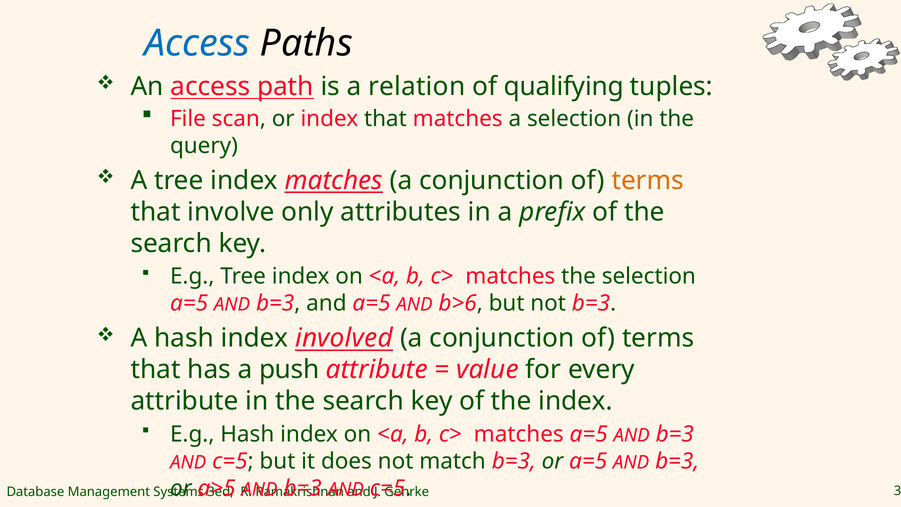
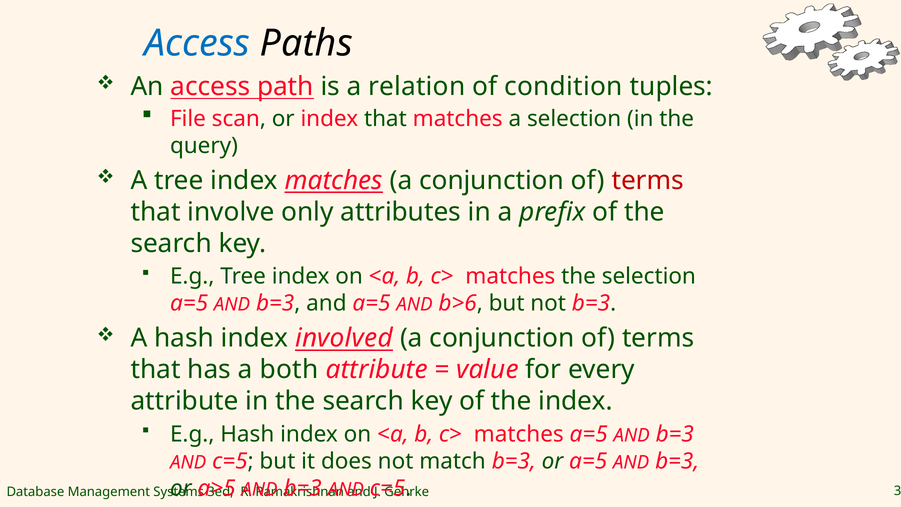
qualifying: qualifying -> condition
terms at (648, 180) colour: orange -> red
push: push -> both
